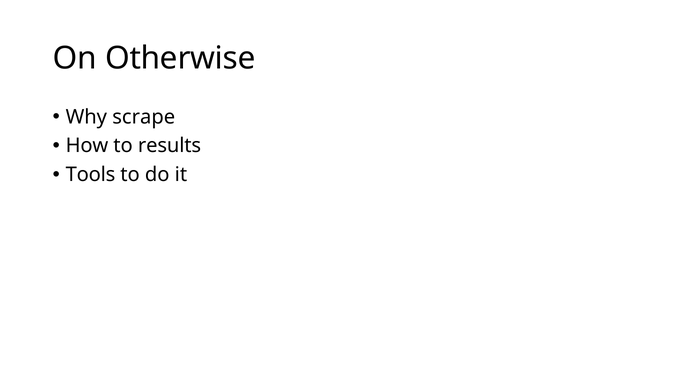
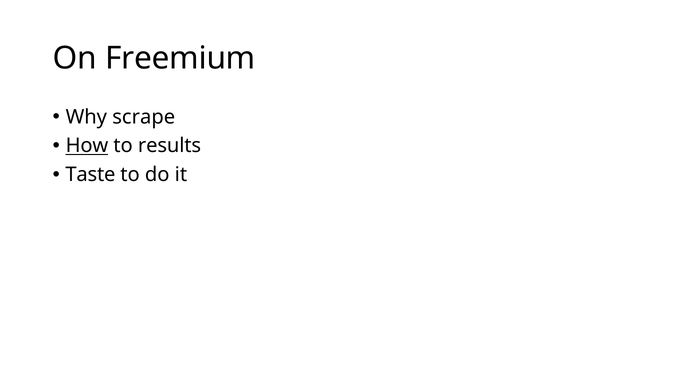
Otherwise: Otherwise -> Freemium
How underline: none -> present
Tools: Tools -> Taste
